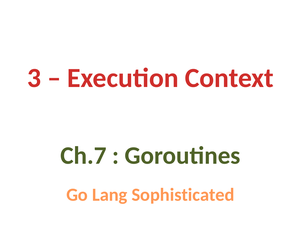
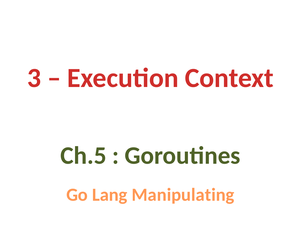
Ch.7: Ch.7 -> Ch.5
Sophisticated: Sophisticated -> Manipulating
